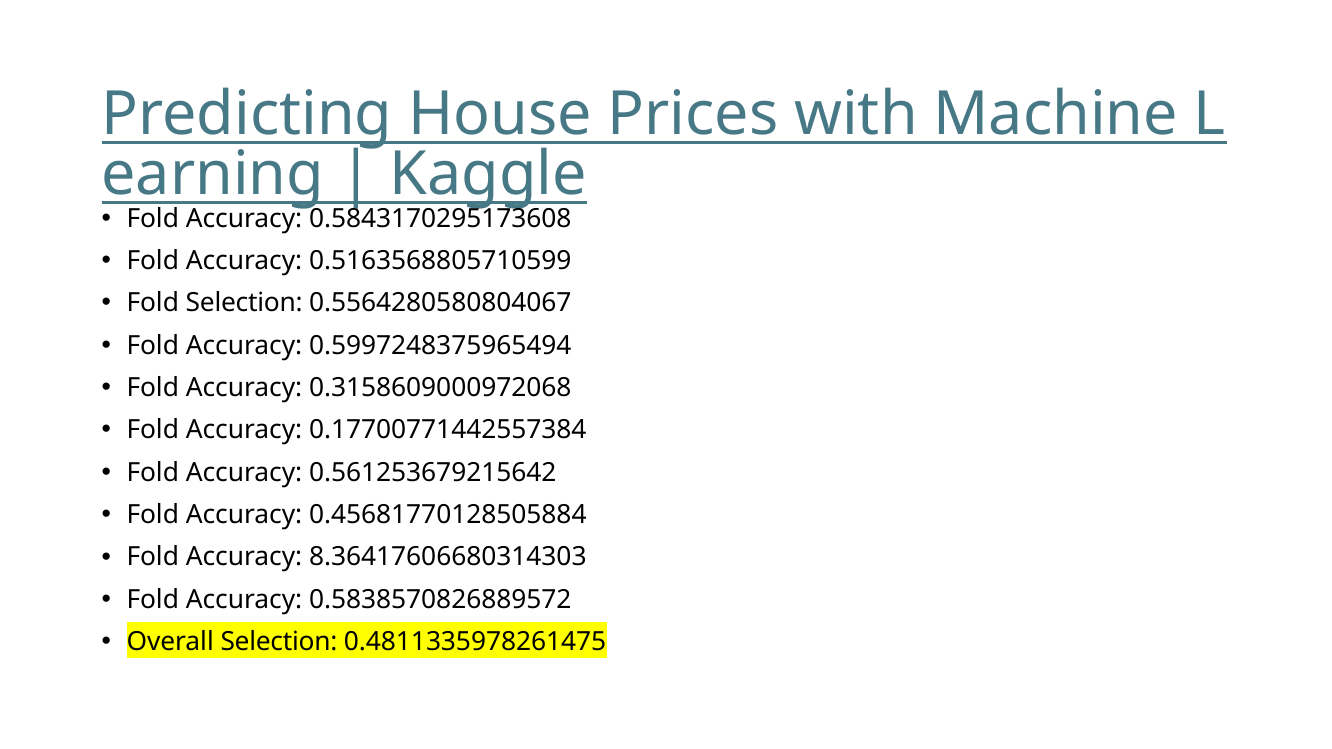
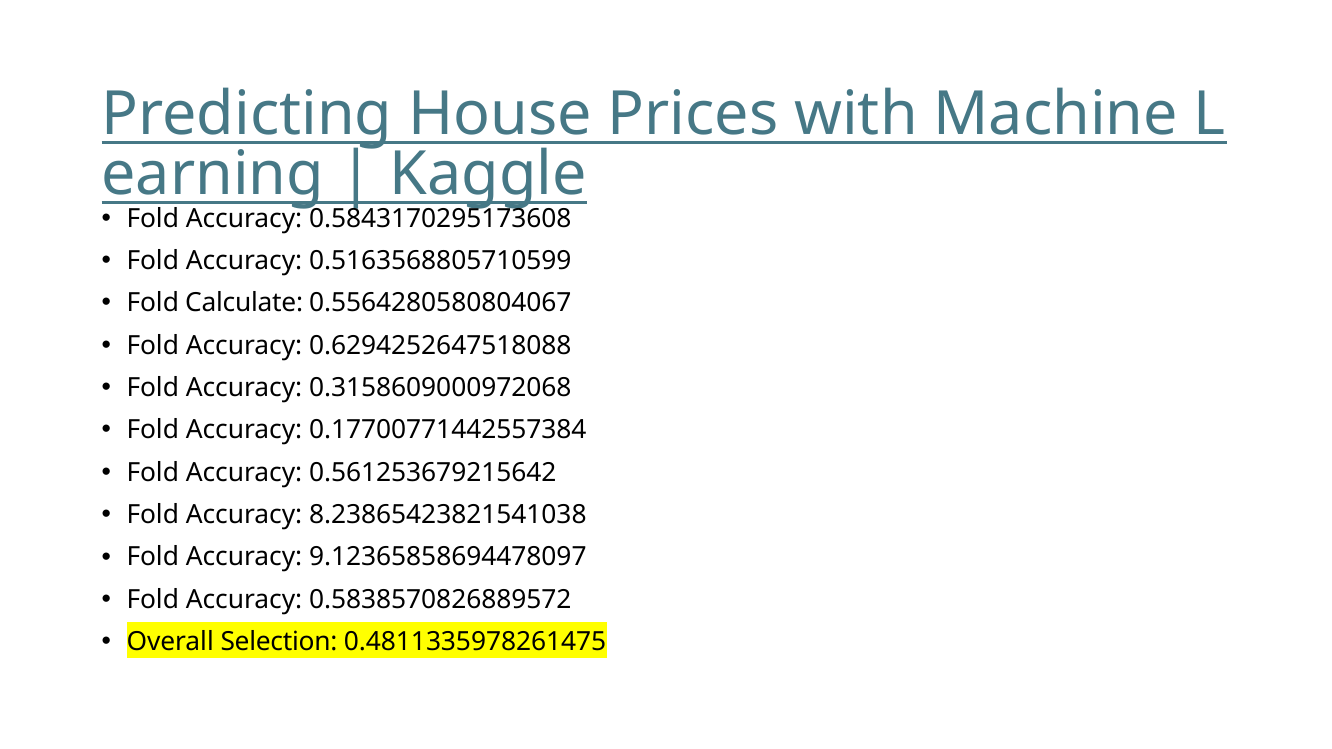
Fold Selection: Selection -> Calculate
0.5997248375965494: 0.5997248375965494 -> 0.6294252647518088
0.45681770128505884: 0.45681770128505884 -> 8.23865423821541038
8.36417606680314303: 8.36417606680314303 -> 9.12365858694478097
